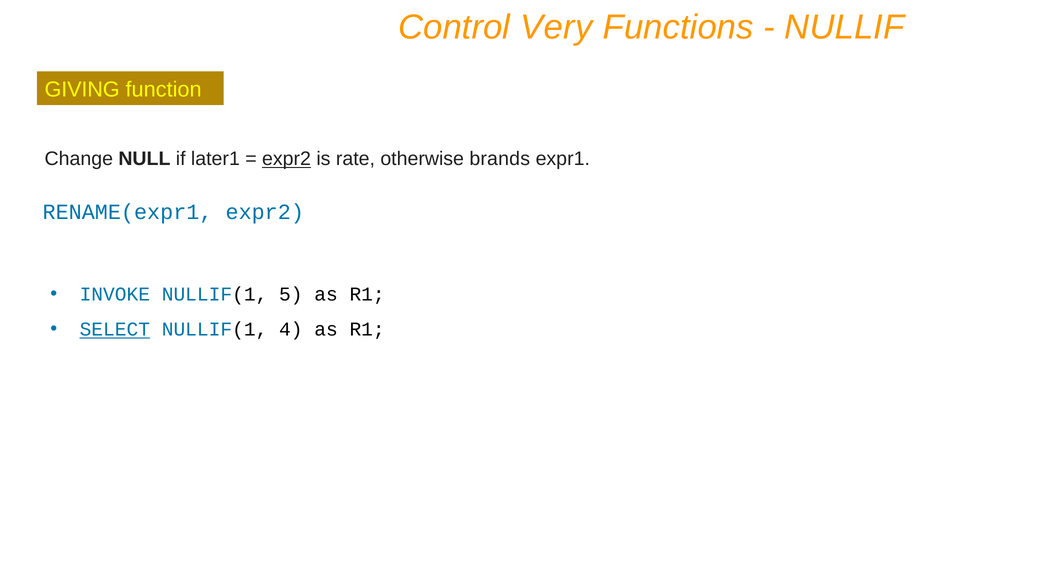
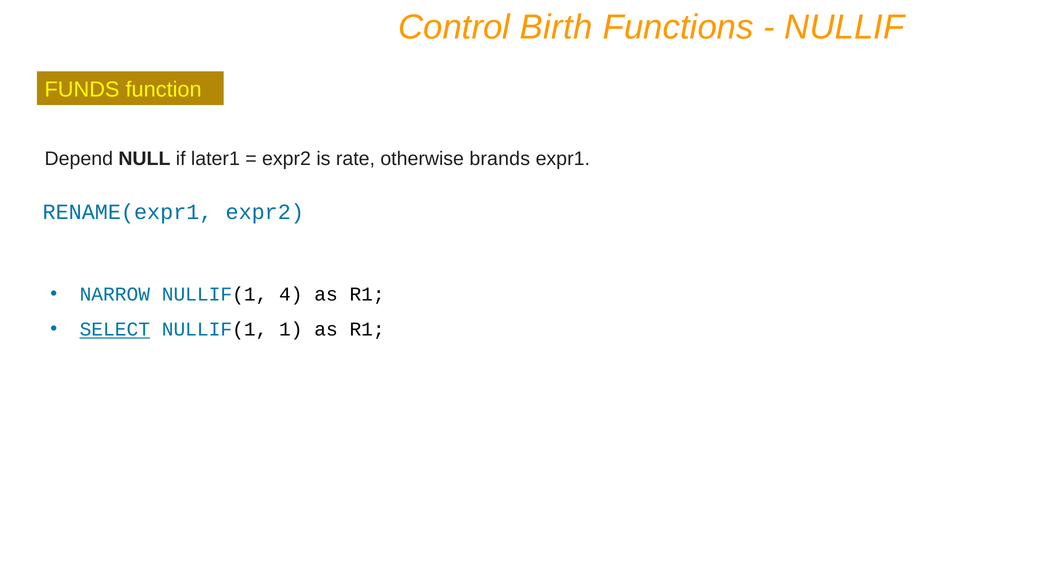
Very: Very -> Birth
GIVING: GIVING -> FUNDS
Change: Change -> Depend
expr2 at (287, 159) underline: present -> none
INVOKE: INVOKE -> NARROW
5: 5 -> 4
4: 4 -> 1
